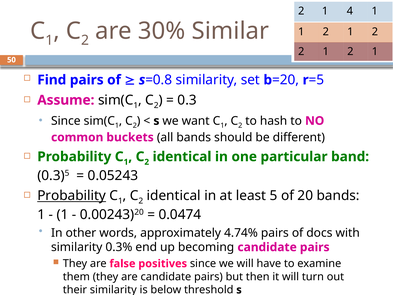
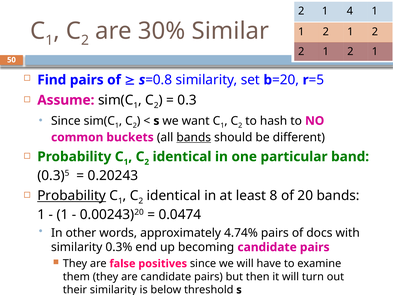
bands at (194, 137) underline: none -> present
0.05243: 0.05243 -> 0.20243
5: 5 -> 8
